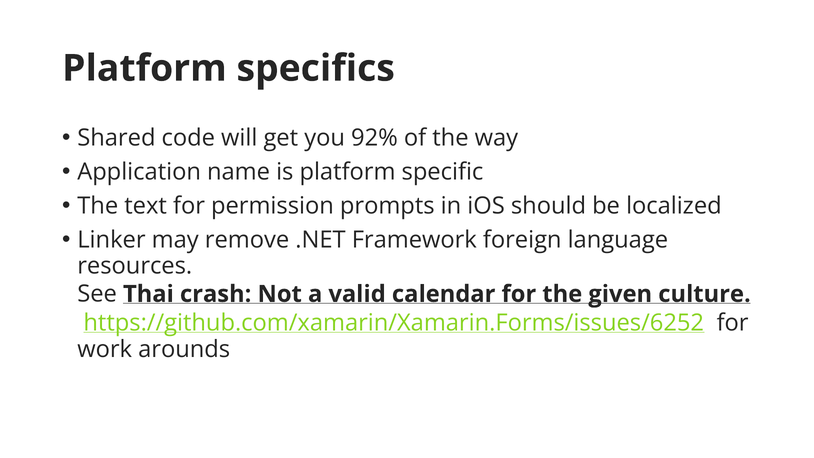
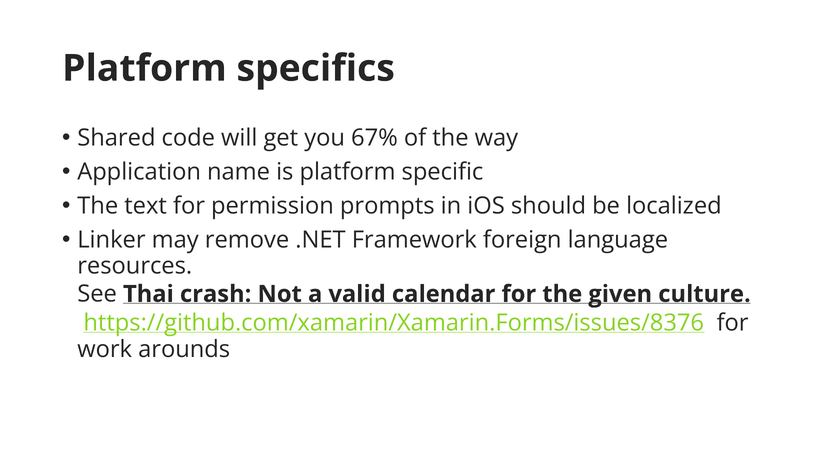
92%: 92% -> 67%
https://github.com/xamarin/Xamarin.Forms/issues/6252: https://github.com/xamarin/Xamarin.Forms/issues/6252 -> https://github.com/xamarin/Xamarin.Forms/issues/8376
